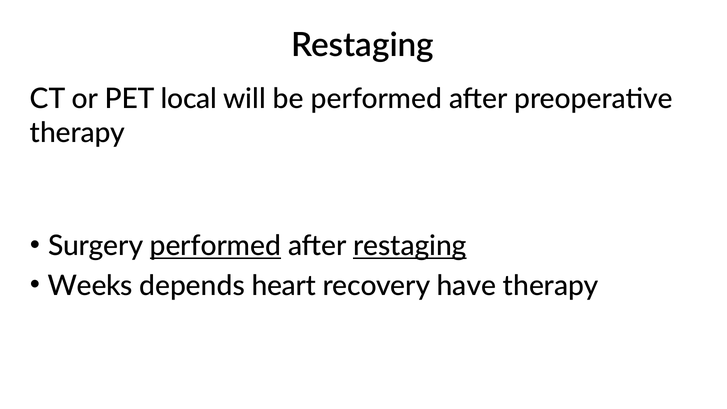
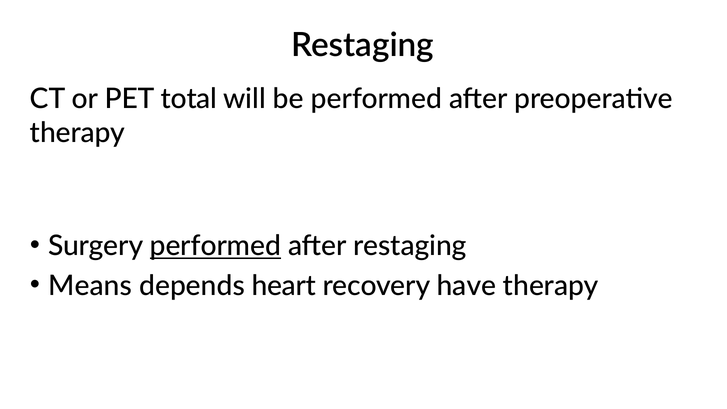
local: local -> total
restaging at (410, 246) underline: present -> none
Weeks: Weeks -> Means
